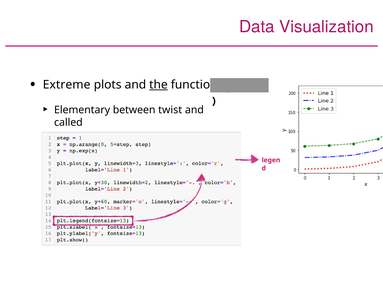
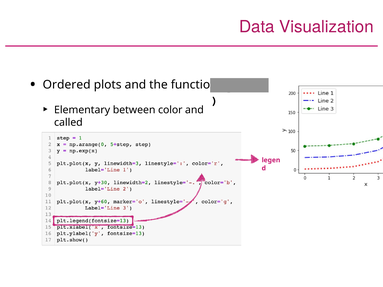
Extreme: Extreme -> Ordered
the underline: present -> none
twist: twist -> color
